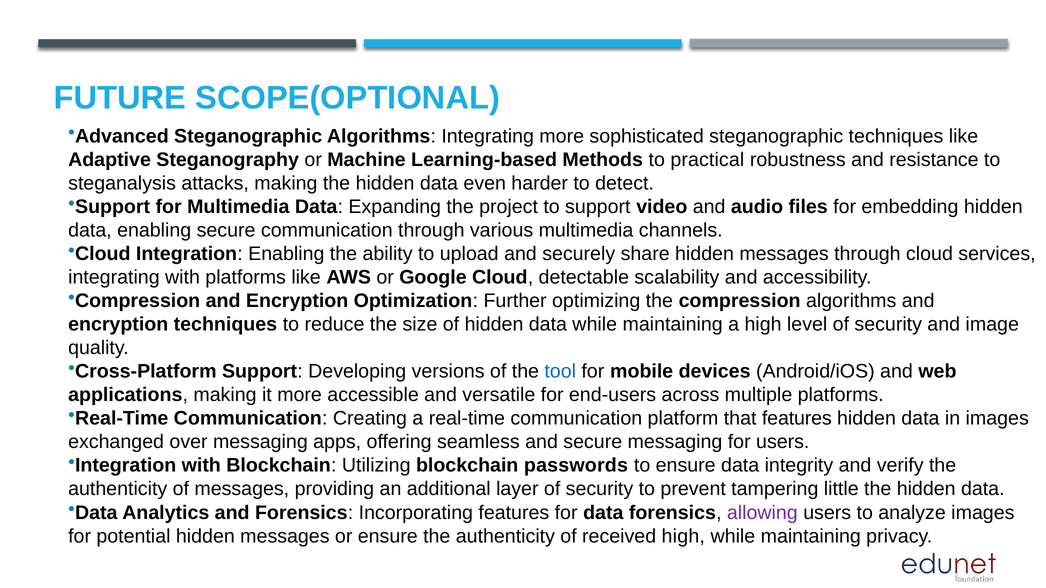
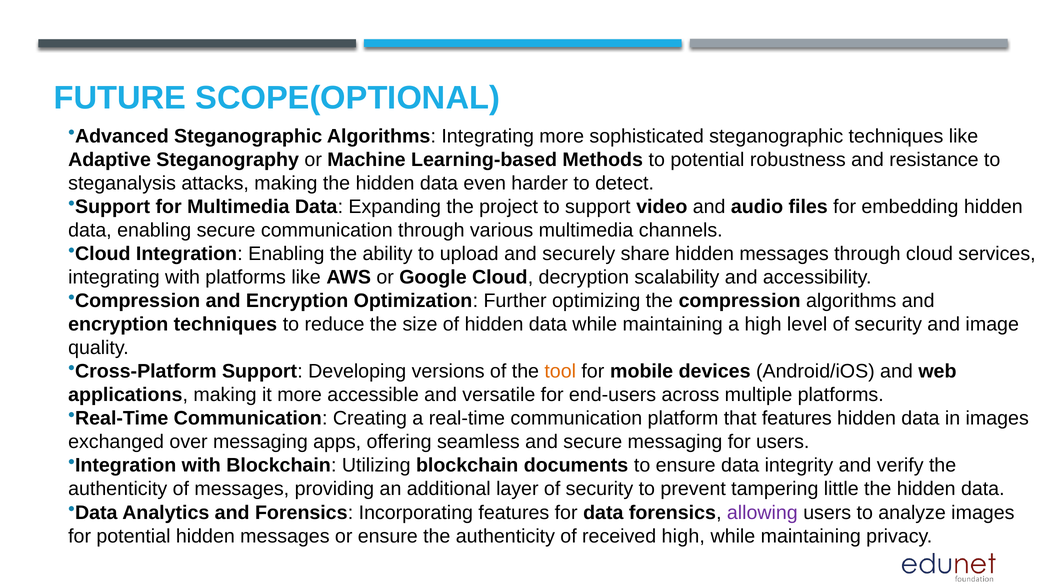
to practical: practical -> potential
detectable: detectable -> decryption
tool colour: blue -> orange
passwords: passwords -> documents
